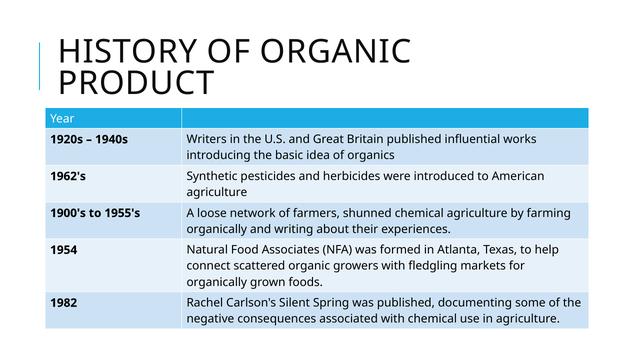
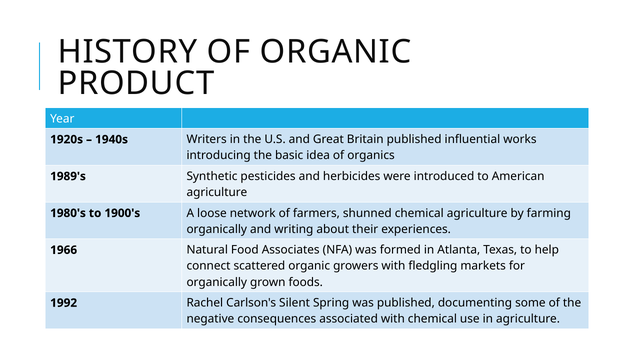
1962's: 1962's -> 1989's
1900's: 1900's -> 1980's
1955's: 1955's -> 1900's
1954: 1954 -> 1966
1982: 1982 -> 1992
